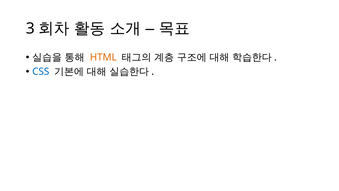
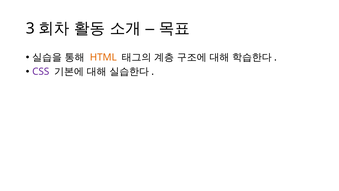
CSS colour: blue -> purple
